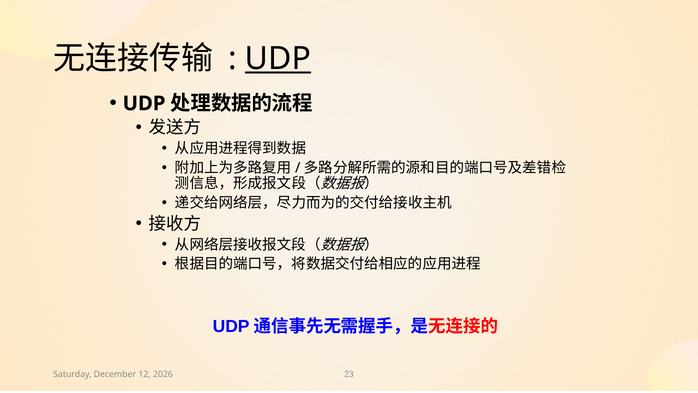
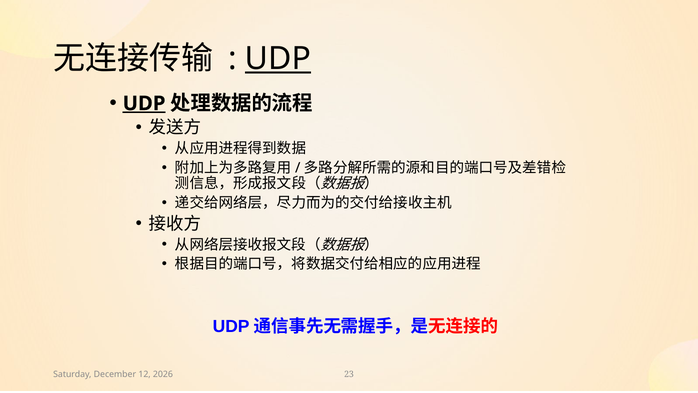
UDP at (144, 103) underline: none -> present
